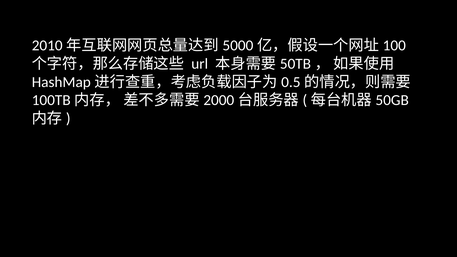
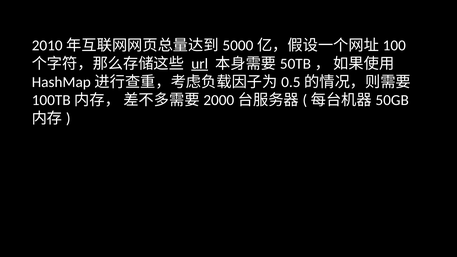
url underline: none -> present
